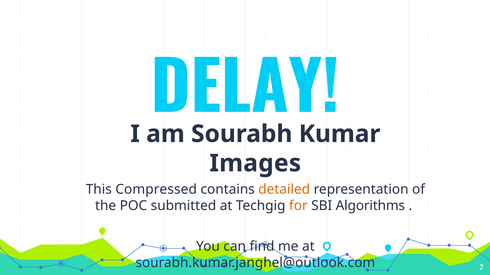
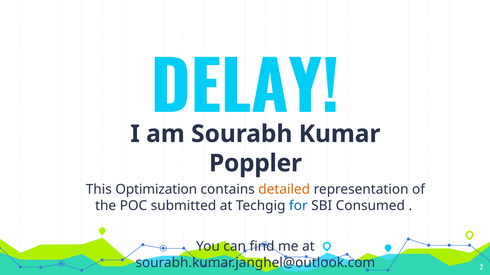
Images: Images -> Poppler
Compressed: Compressed -> Optimization
for colour: orange -> blue
Algorithms: Algorithms -> Consumed
